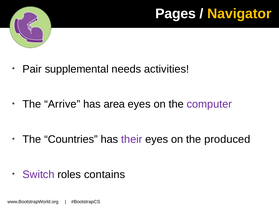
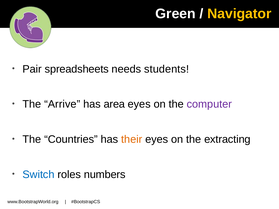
Pages: Pages -> Green
supplemental: supplemental -> spreadsheets
activities: activities -> students
their colour: purple -> orange
produced: produced -> extracting
Switch colour: purple -> blue
contains: contains -> numbers
